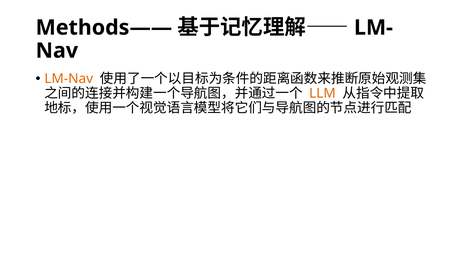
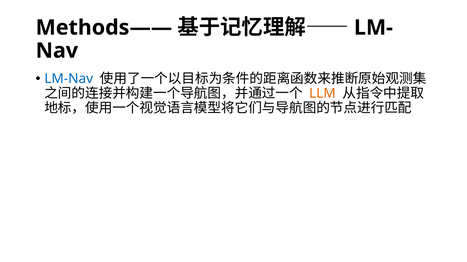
LM-Nav colour: orange -> blue
